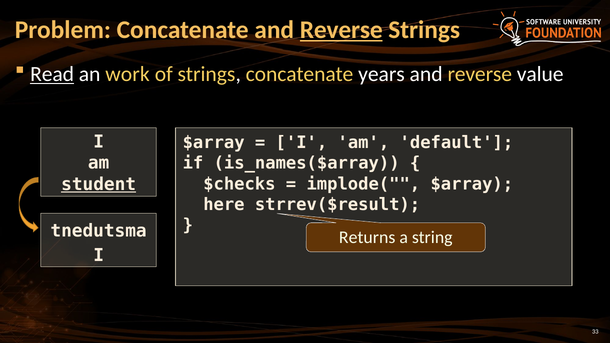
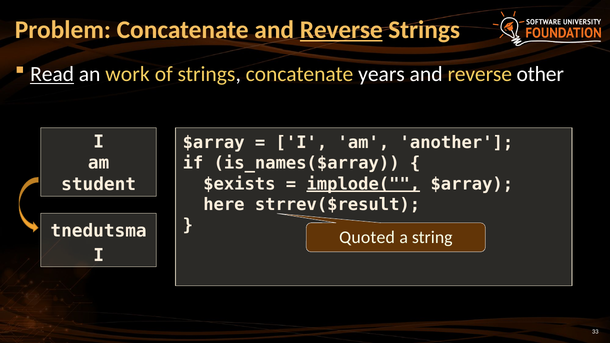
value: value -> other
default: default -> another
$checks: $checks -> $exists
implode( underline: none -> present
student underline: present -> none
Returns: Returns -> Quoted
